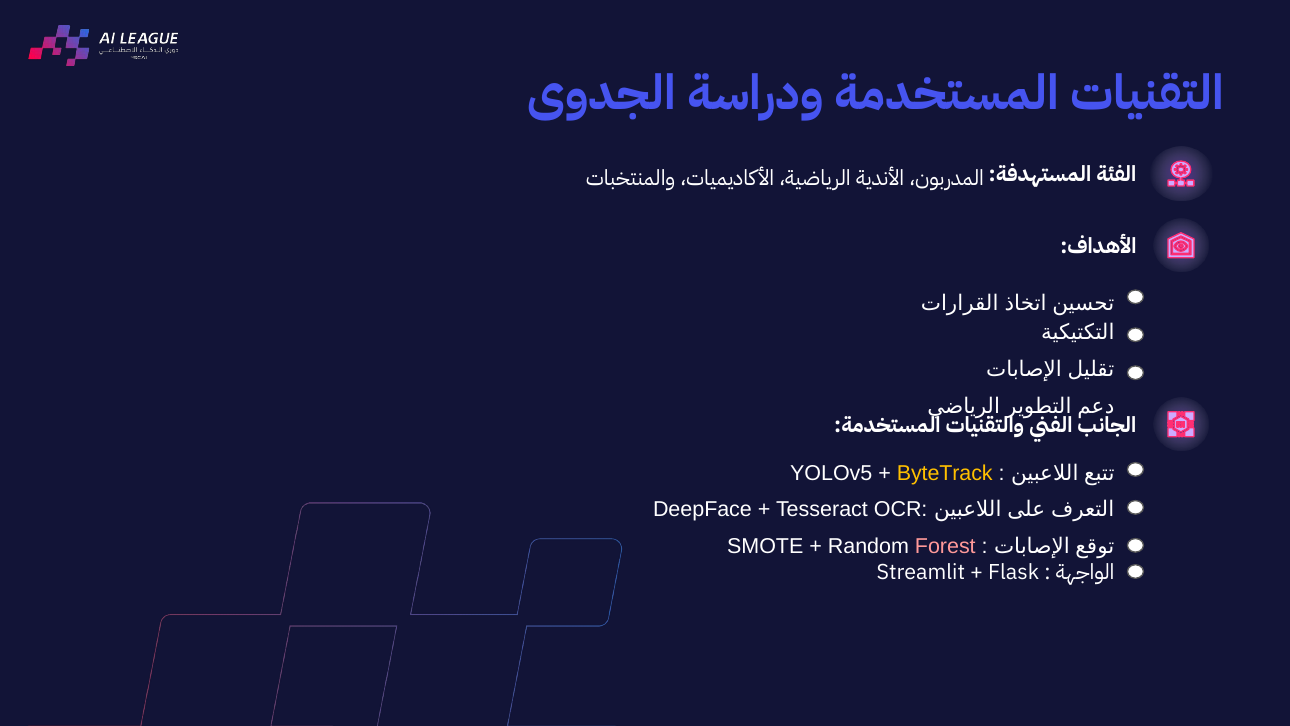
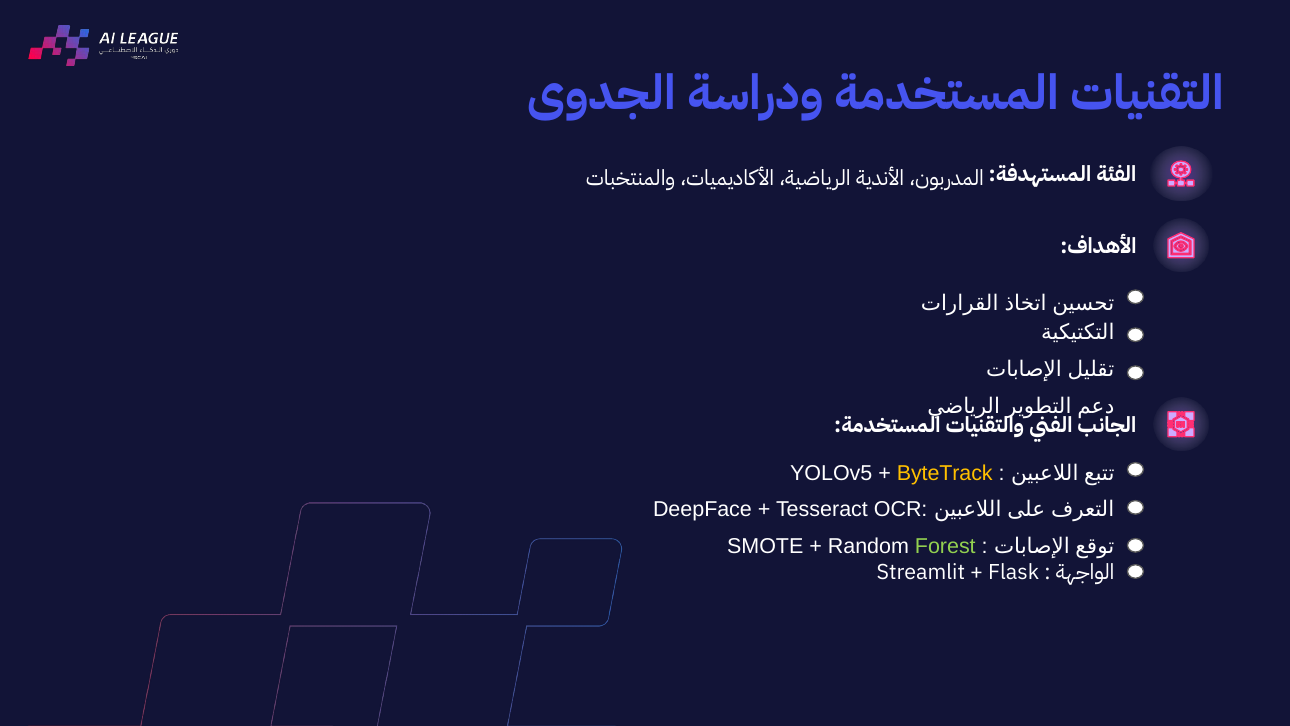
Forest colour: pink -> light green
